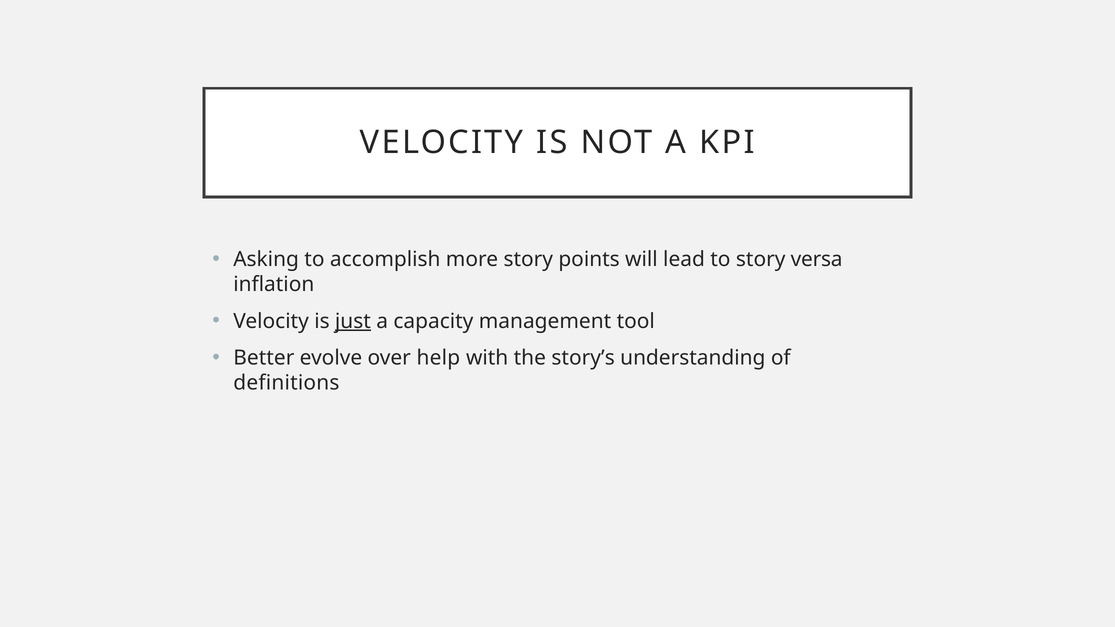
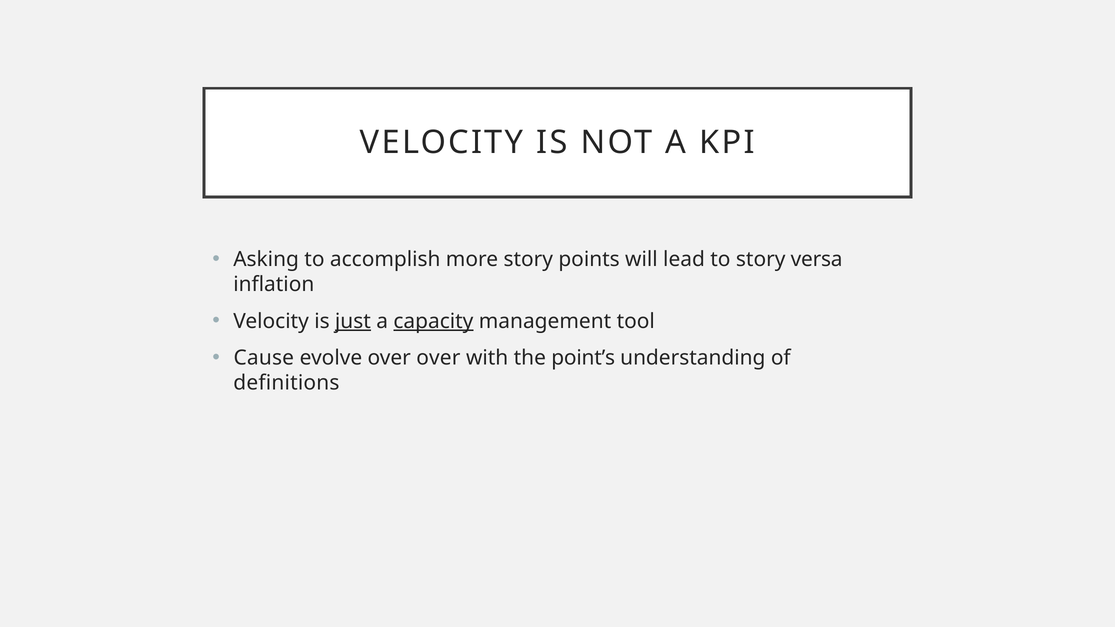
capacity underline: none -> present
Better: Better -> Cause
over help: help -> over
story’s: story’s -> point’s
